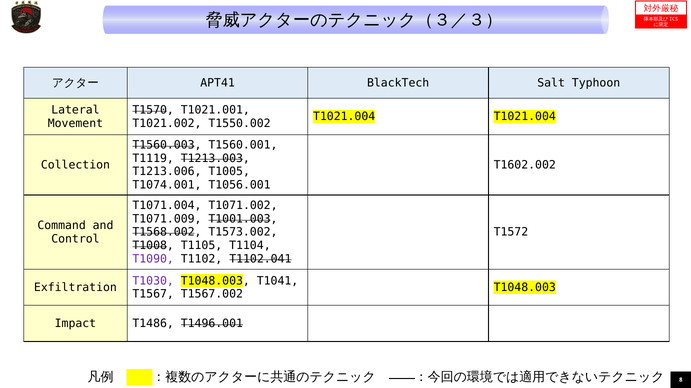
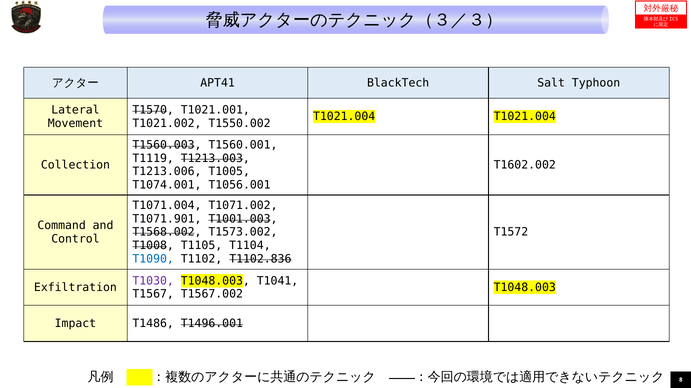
T1071.009: T1071.009 -> T1071.901
T1090 colour: purple -> blue
T1102.041: T1102.041 -> T1102.836
